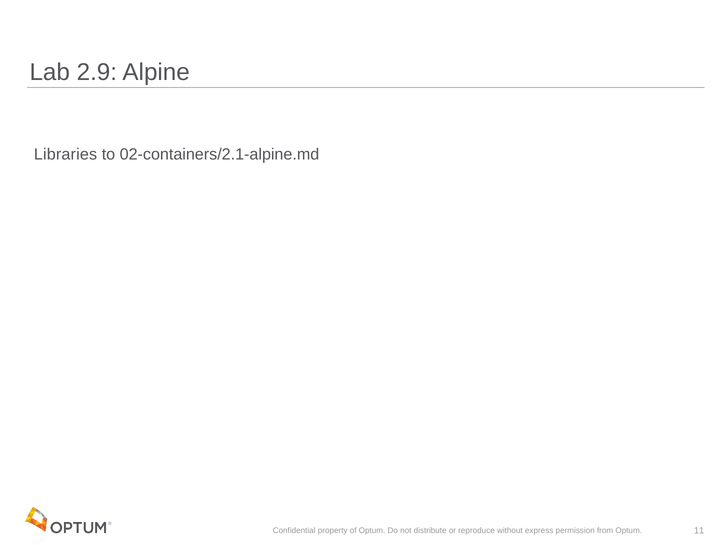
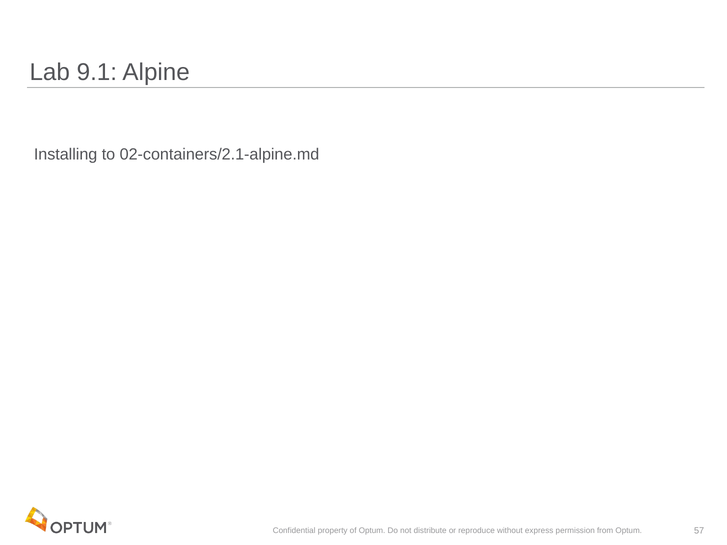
2.9: 2.9 -> 9.1
Libraries: Libraries -> Installing
11: 11 -> 57
